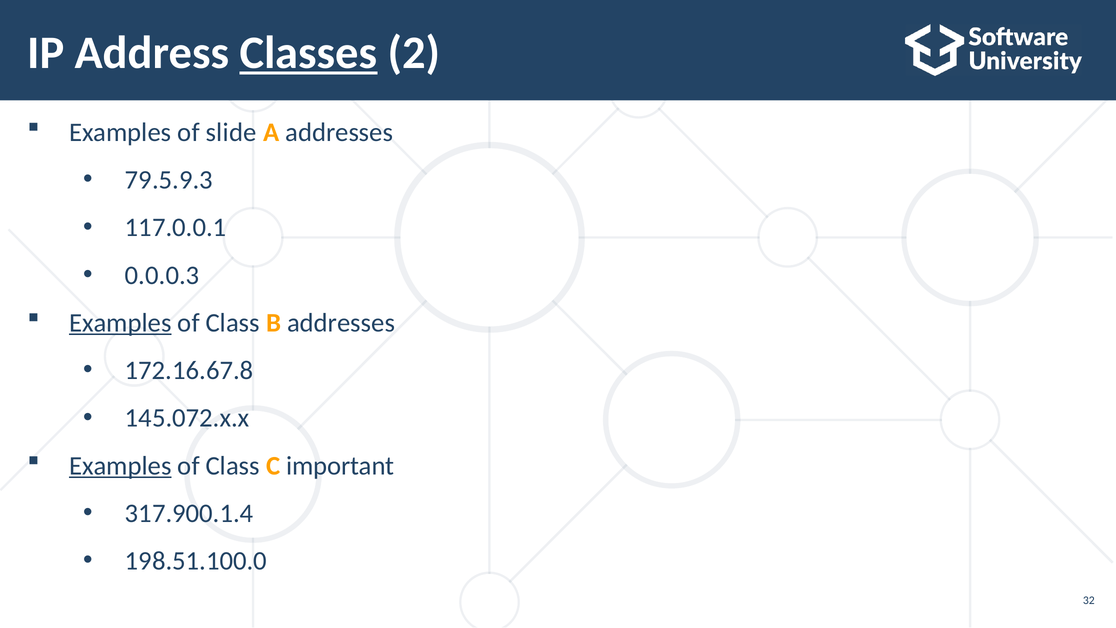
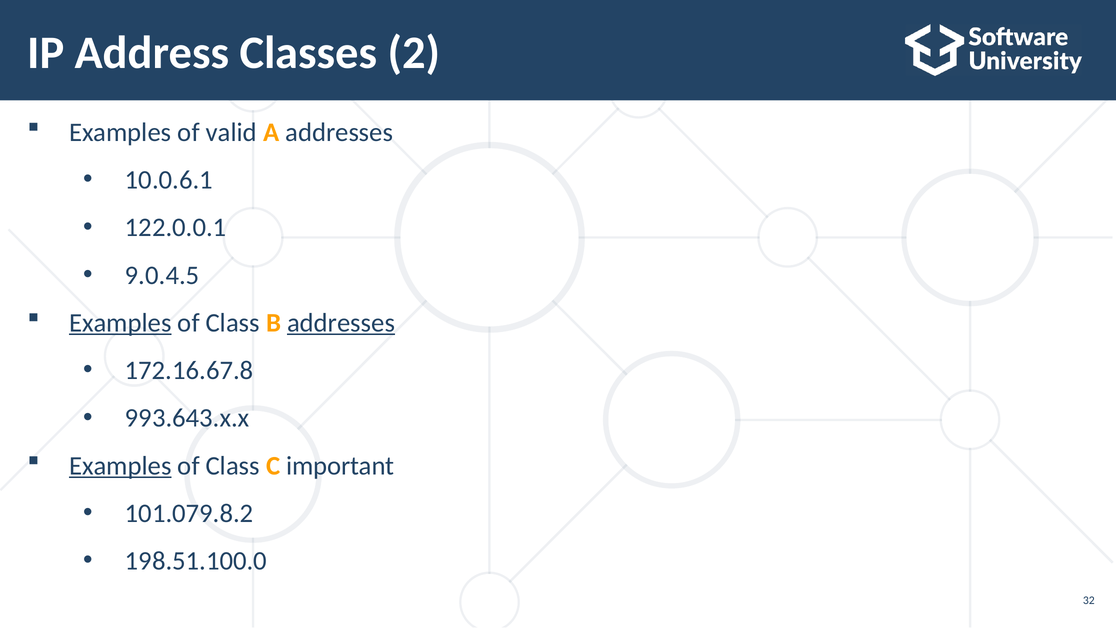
Classes underline: present -> none
slide: slide -> valid
79.5.9.3: 79.5.9.3 -> 10.0.6.1
117.0.0.1: 117.0.0.1 -> 122.0.0.1
0.0.0.3: 0.0.0.3 -> 9.0.4.5
addresses at (341, 323) underline: none -> present
145.072.x.x: 145.072.x.x -> 993.643.x.x
317.900.1.4: 317.900.1.4 -> 101.079.8.2
